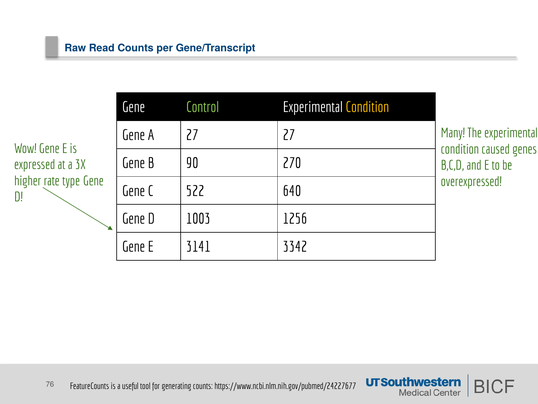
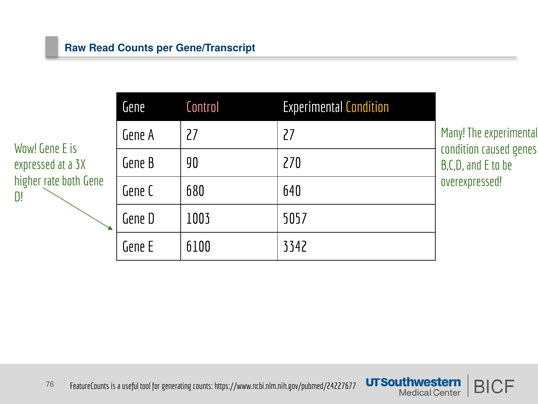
Control colour: light green -> pink
type: type -> both
522: 522 -> 680
1256: 1256 -> 5057
3141: 3141 -> 6100
